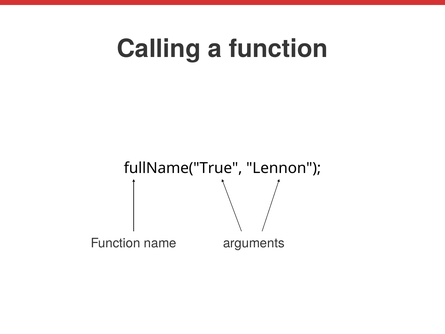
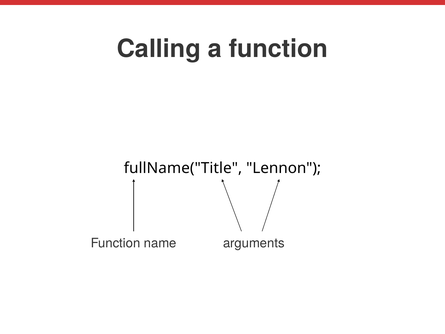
fullName("True: fullName("True -> fullName("Title
